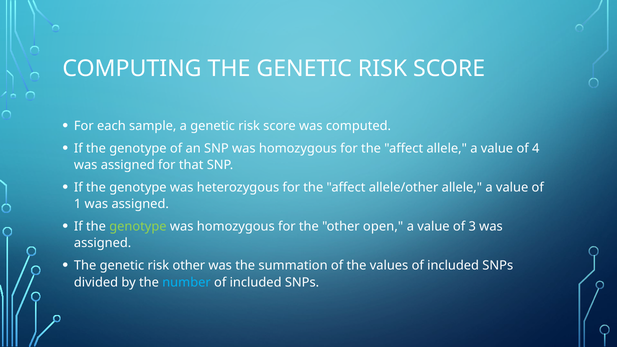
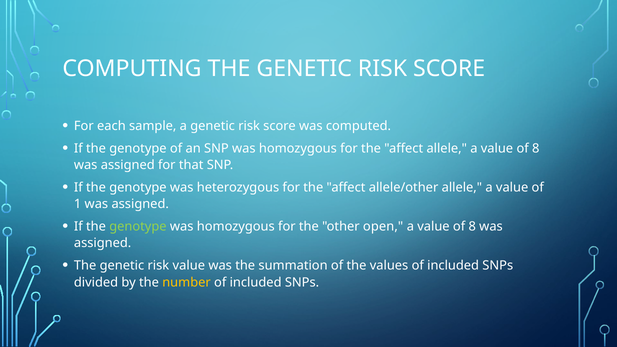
4 at (536, 148): 4 -> 8
3 at (472, 227): 3 -> 8
risk other: other -> value
number colour: light blue -> yellow
